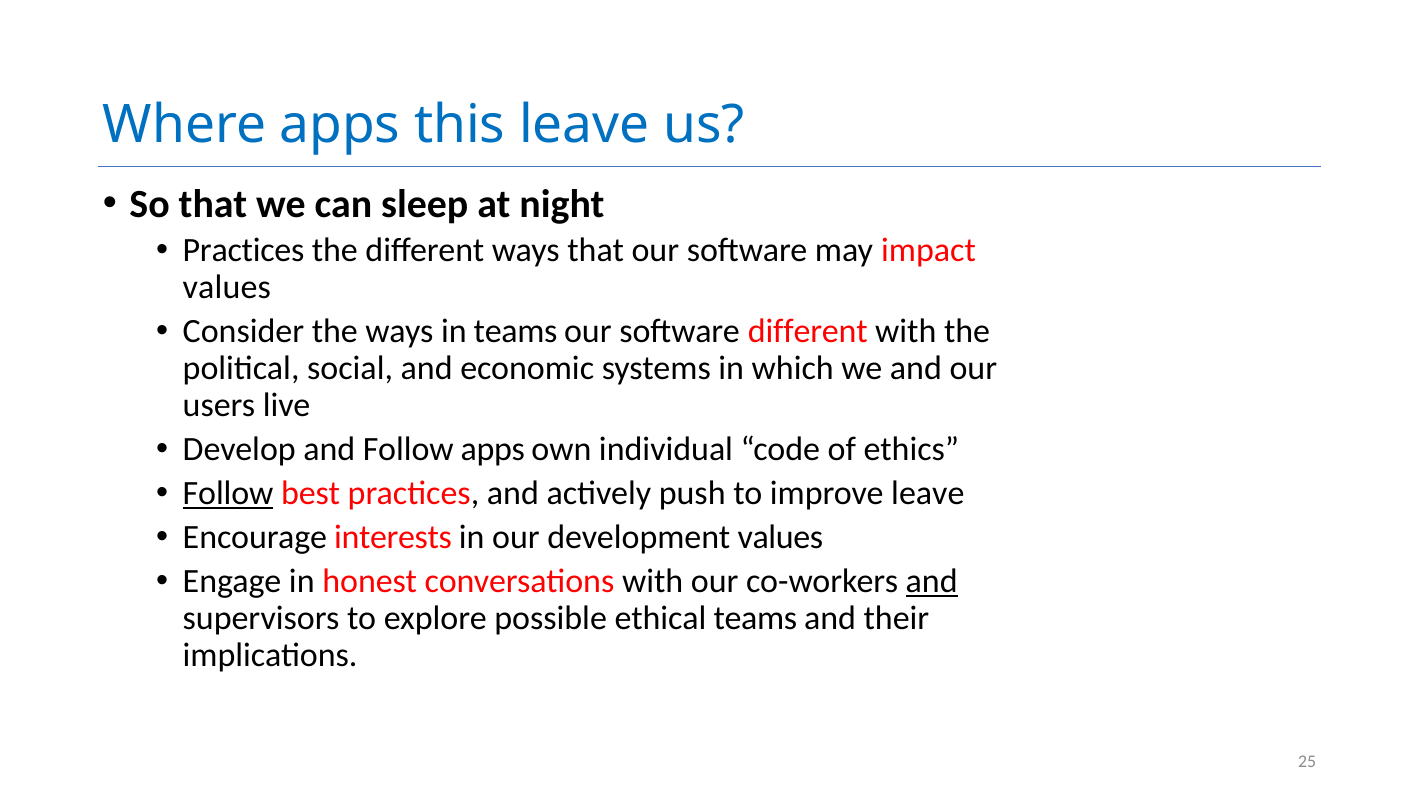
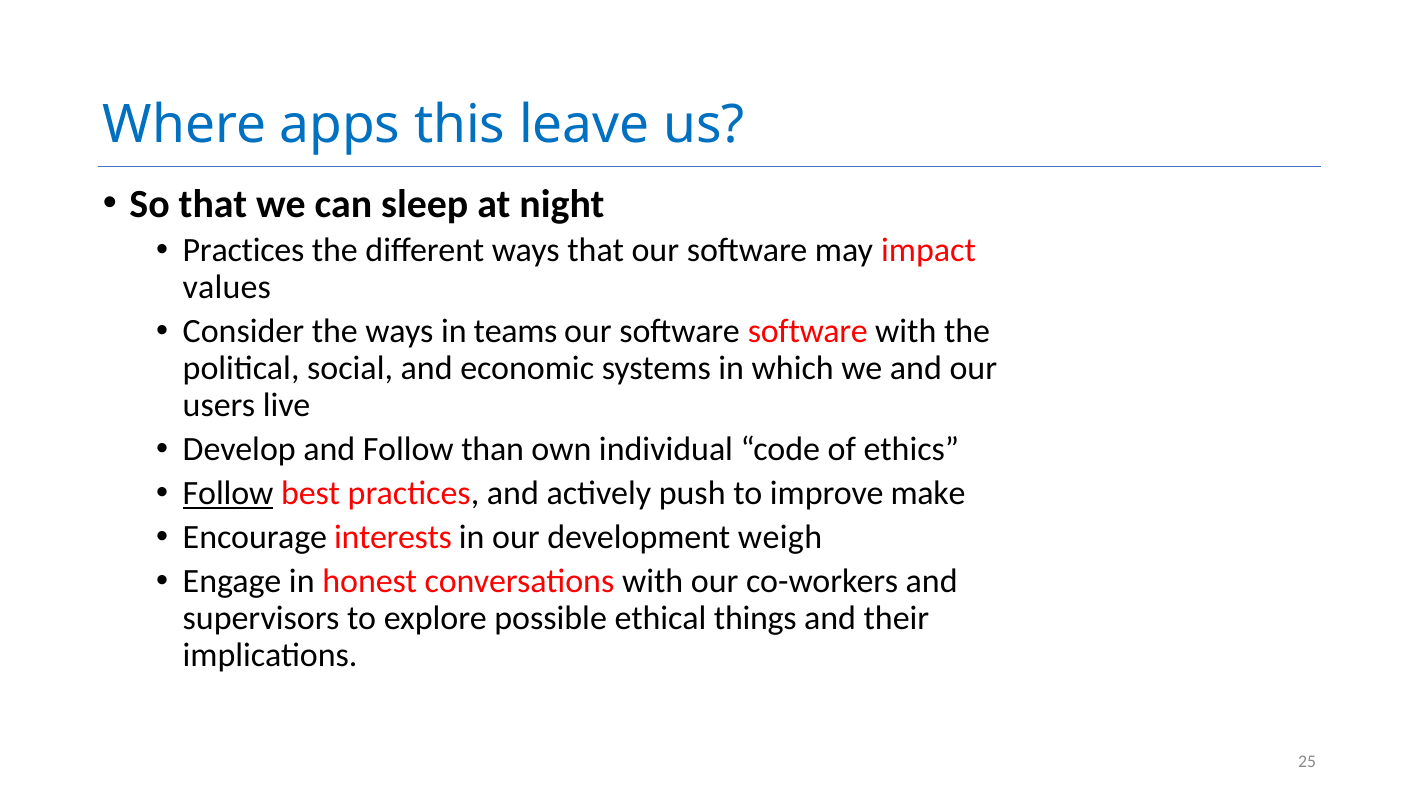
software different: different -> software
Follow apps: apps -> than
improve leave: leave -> make
development values: values -> weigh
and at (932, 581) underline: present -> none
ethical teams: teams -> things
